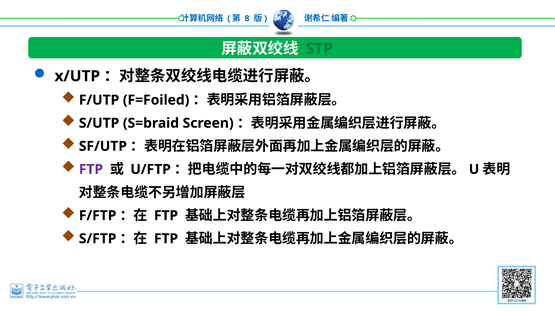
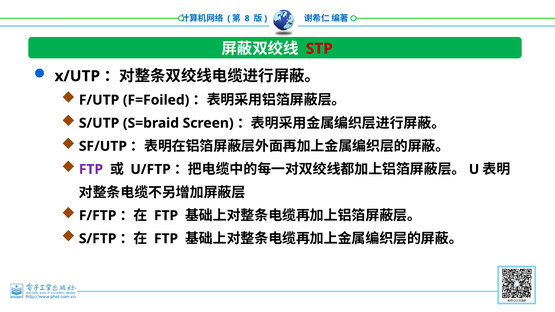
STP colour: green -> red
